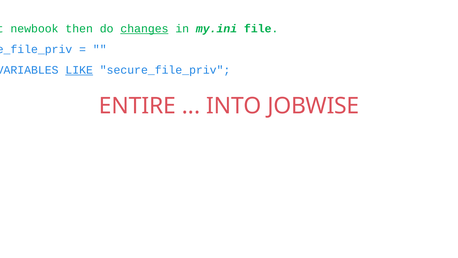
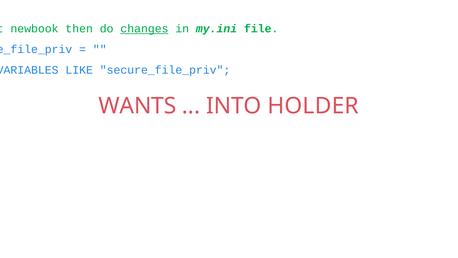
LIKE underline: present -> none
ENTIRE: ENTIRE -> WANTS
JOBWISE: JOBWISE -> HOLDER
